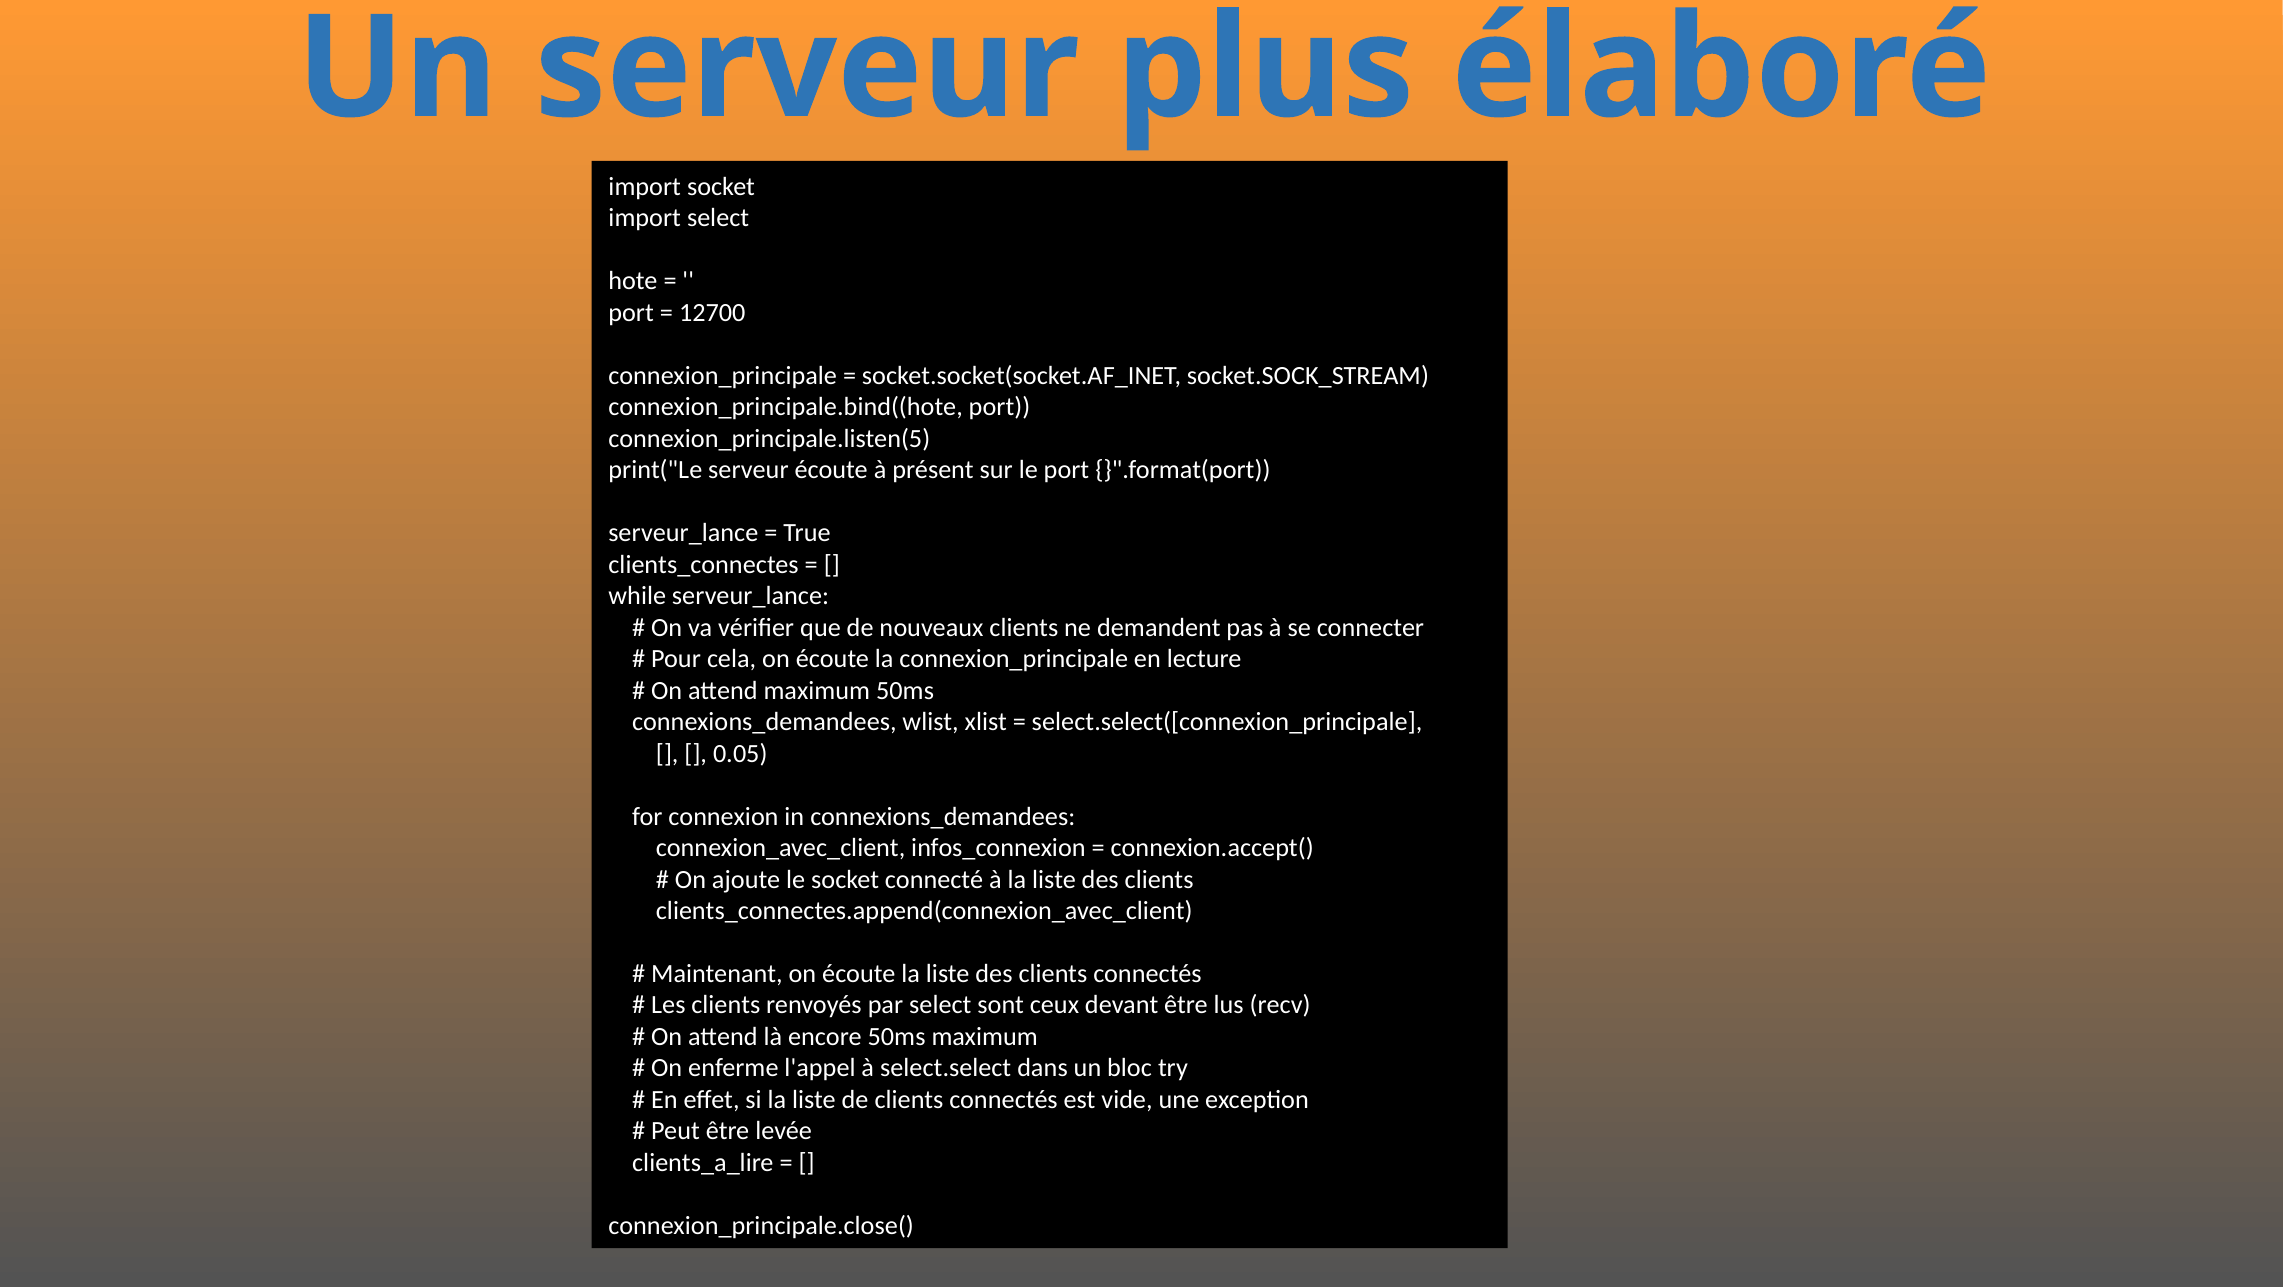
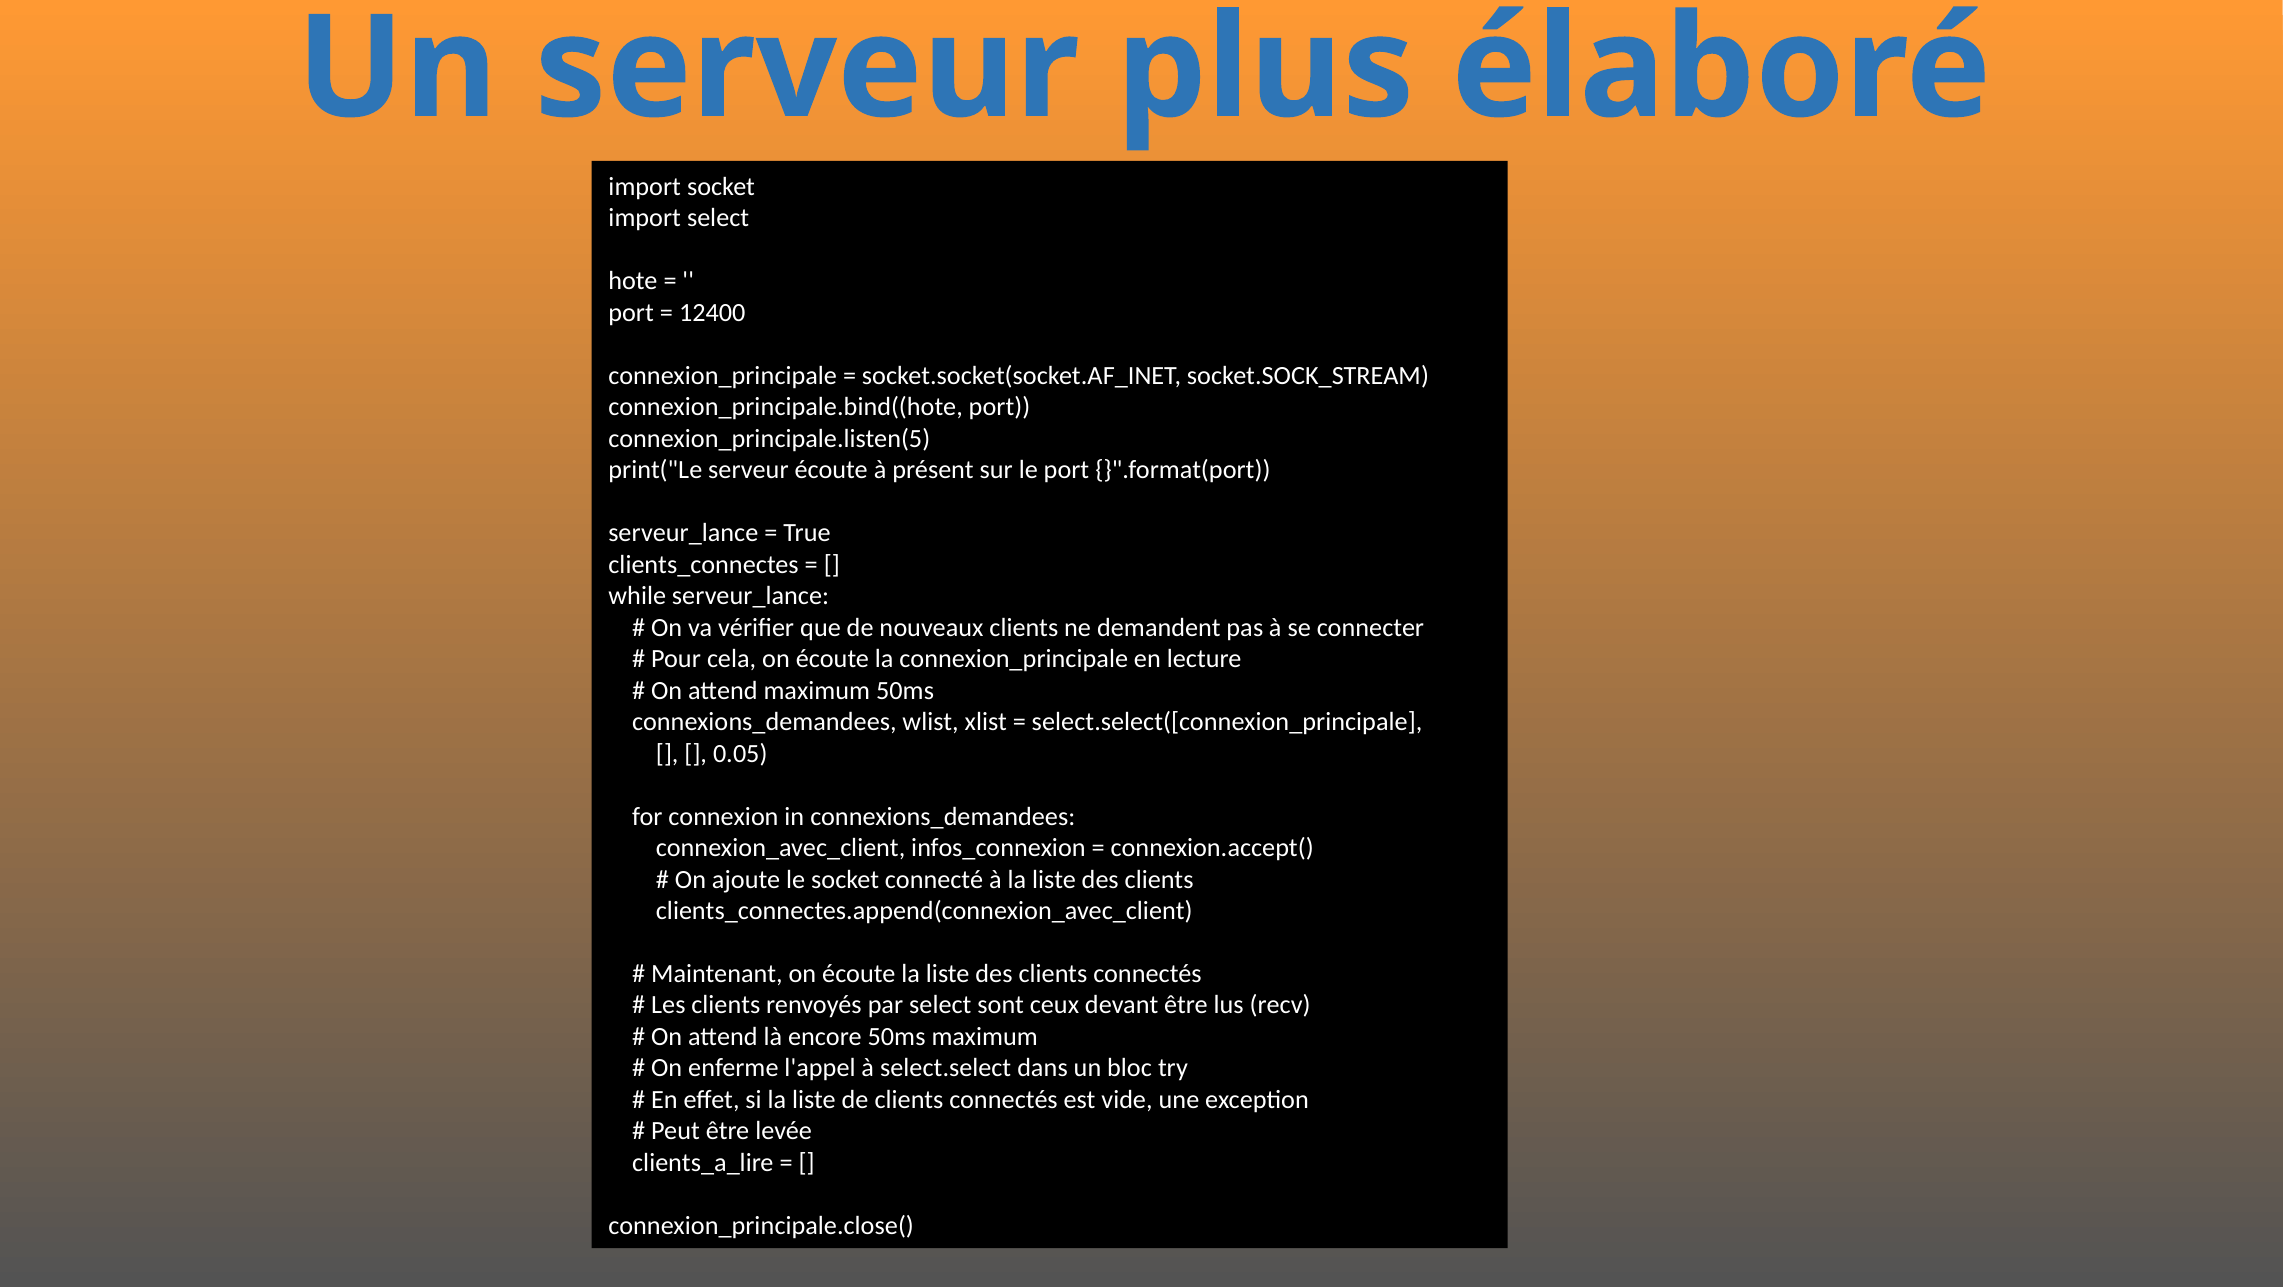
12700: 12700 -> 12400
